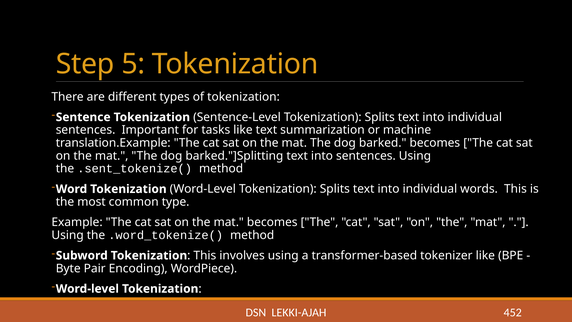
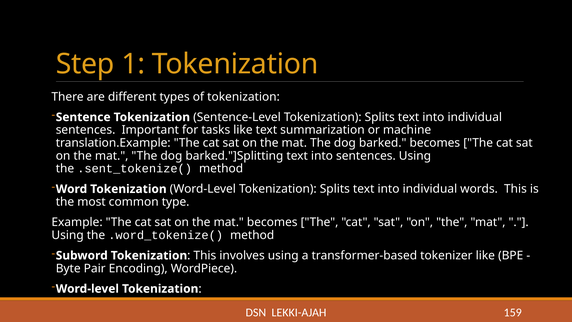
5: 5 -> 1
452: 452 -> 159
